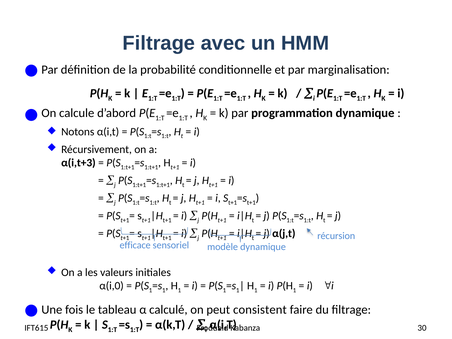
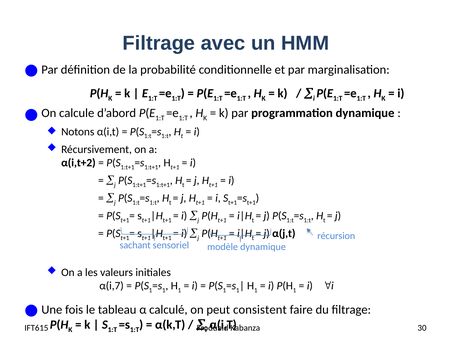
α(i,t+3: α(i,t+3 -> α(i,t+2
efficace: efficace -> sachant
α(i,0: α(i,0 -> α(i,7
